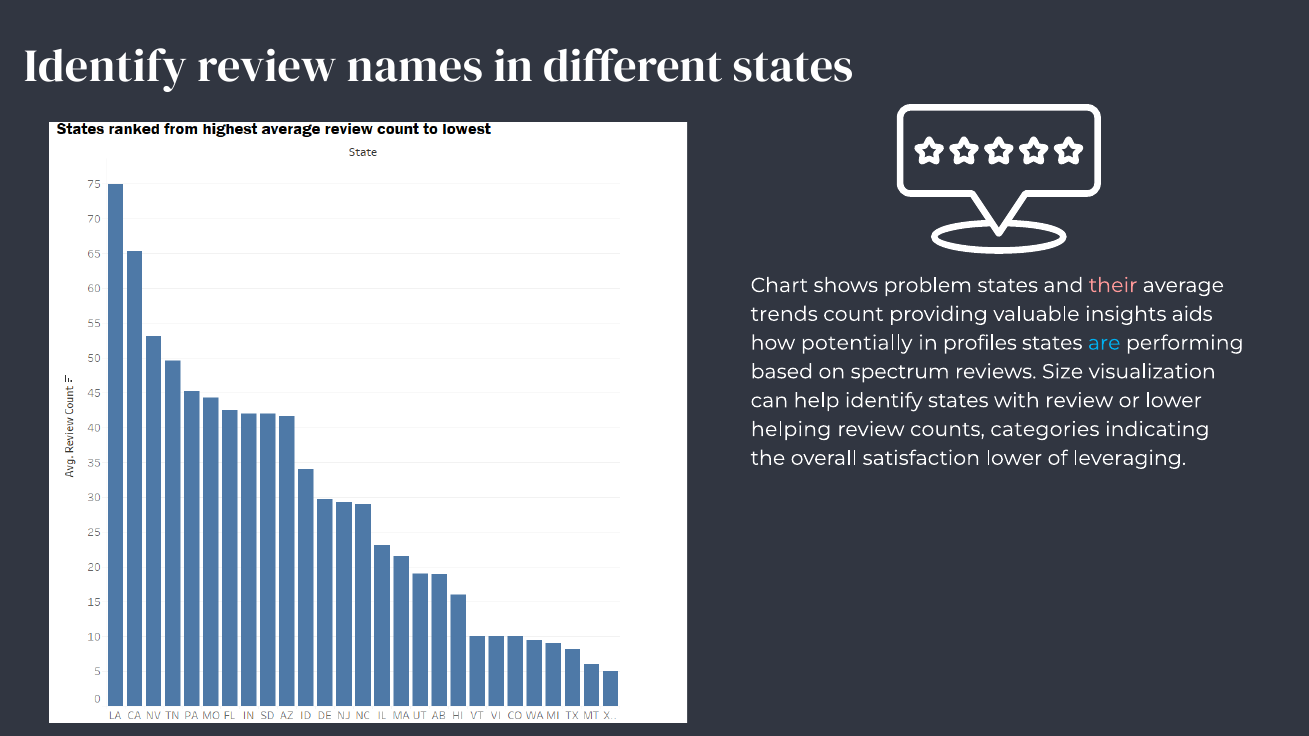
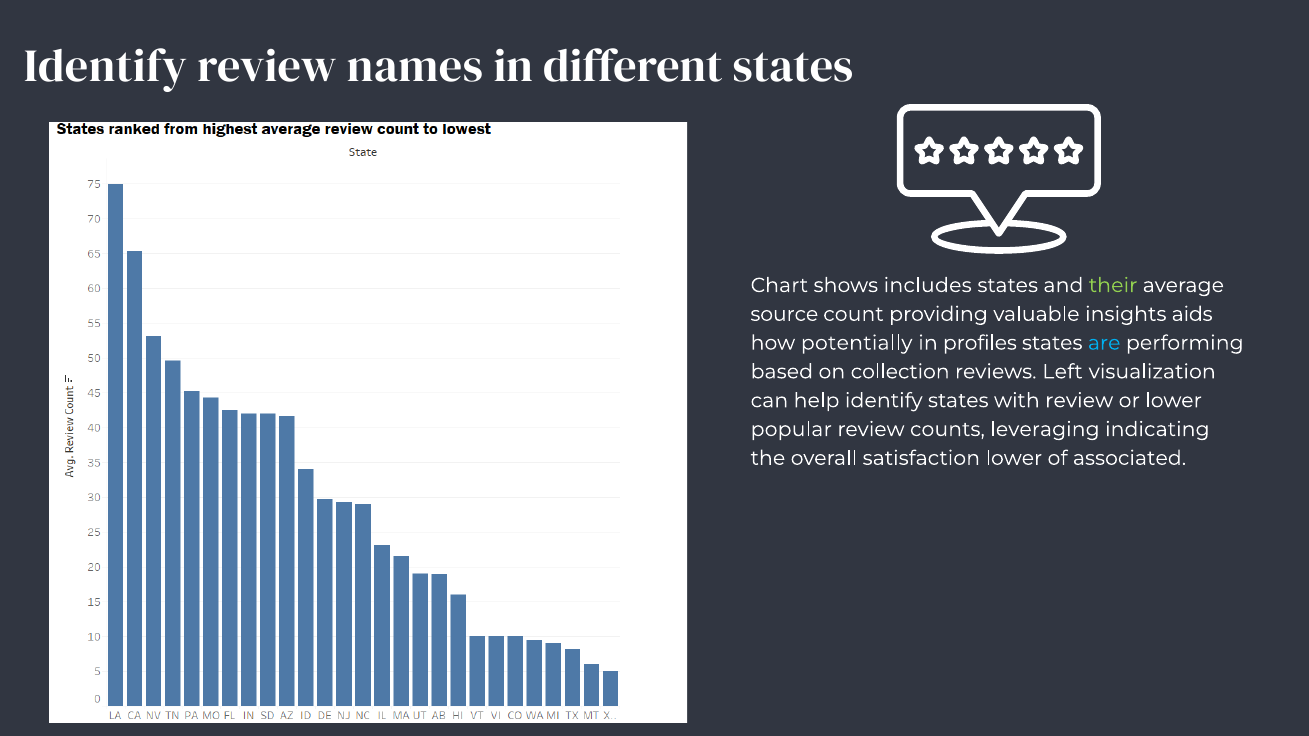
problem: problem -> includes
their colour: pink -> light green
trends: trends -> source
spectrum: spectrum -> collection
Size: Size -> Left
helping: helping -> popular
categories: categories -> leveraging
leveraging: leveraging -> associated
